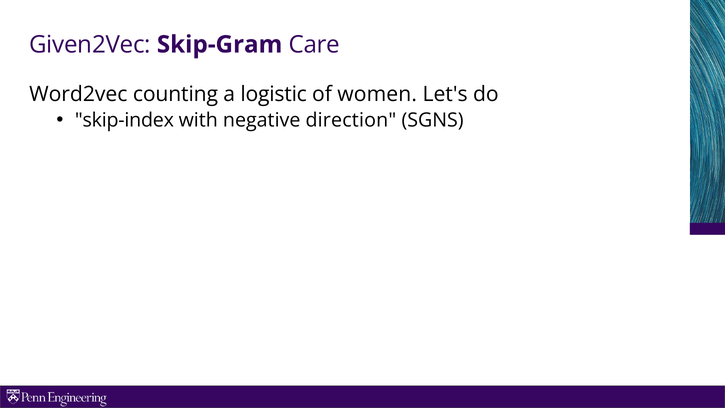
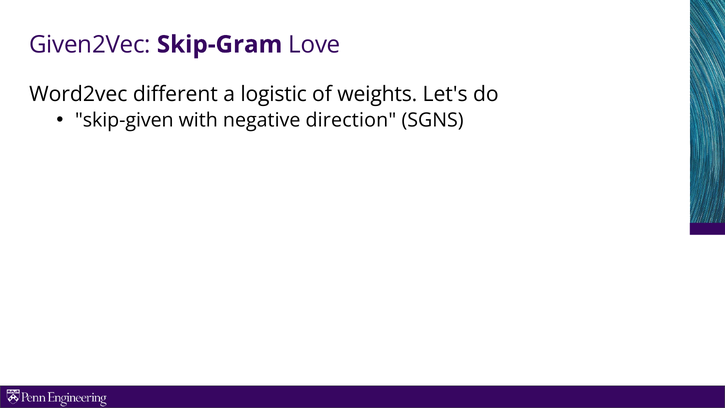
Care: Care -> Love
counting: counting -> different
women: women -> weights
skip-index: skip-index -> skip-given
